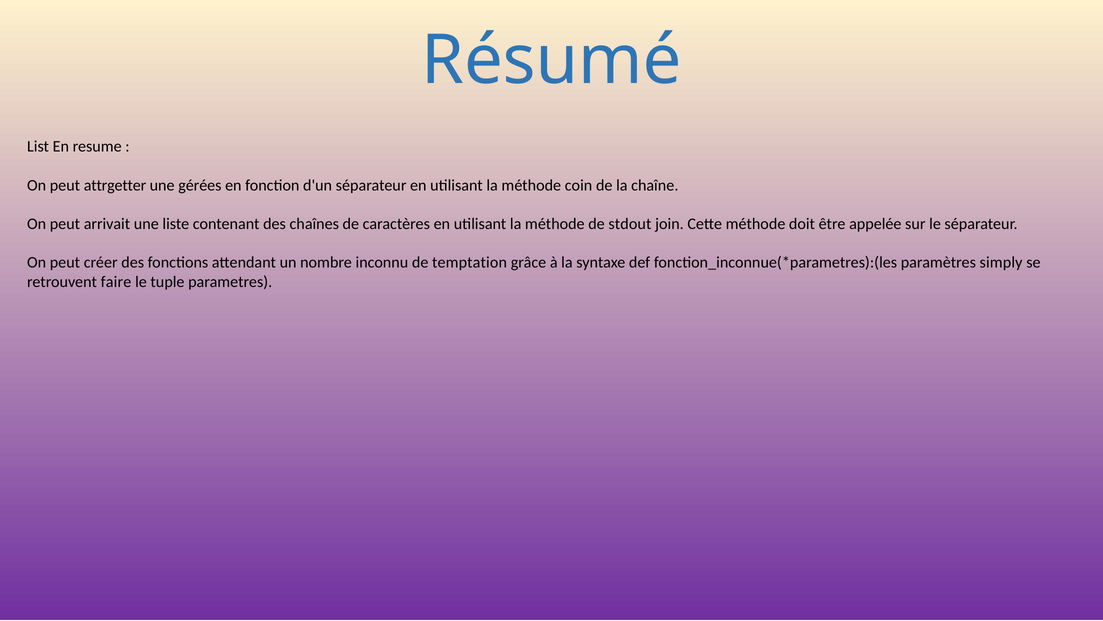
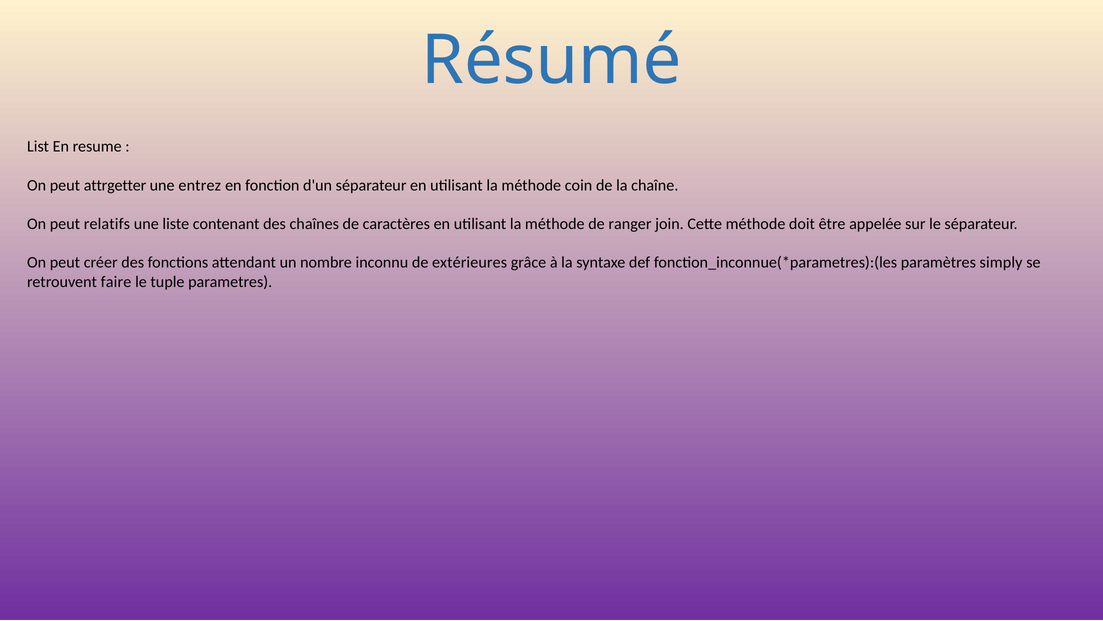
gérées: gérées -> entrez
arrivait: arrivait -> relatifs
stdout: stdout -> ranger
temptation: temptation -> extérieures
